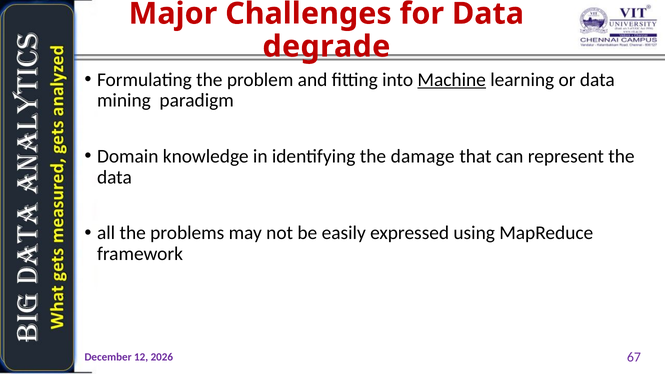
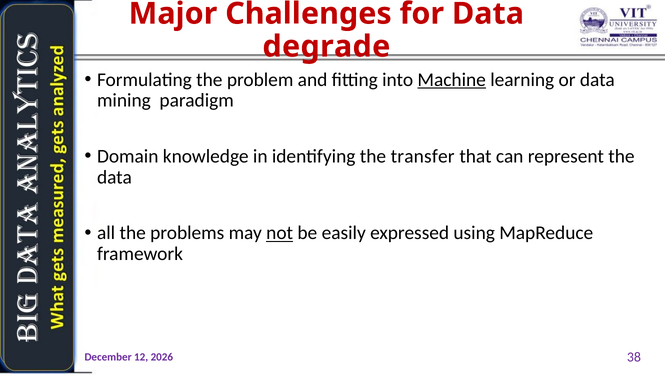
damage: damage -> transfer
not underline: none -> present
67: 67 -> 38
